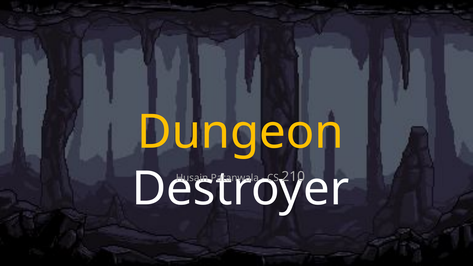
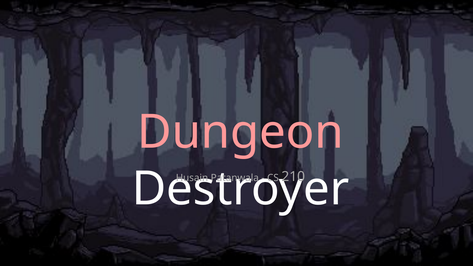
Dungeon colour: yellow -> pink
